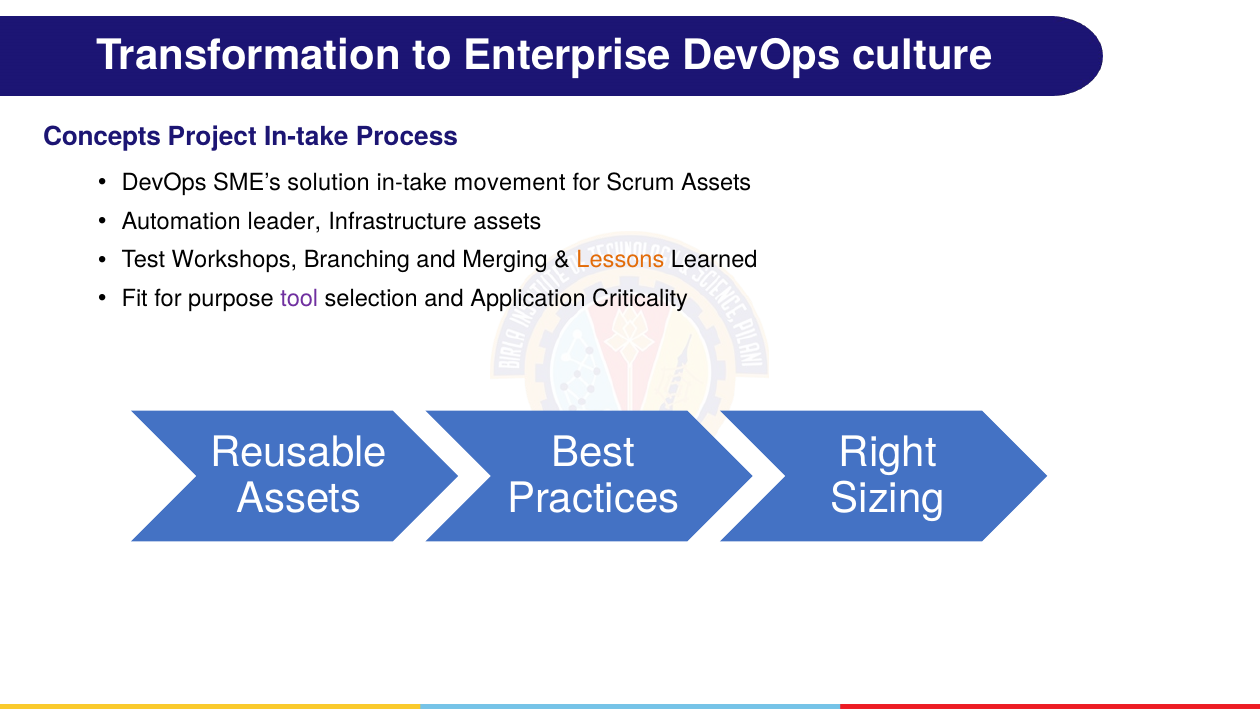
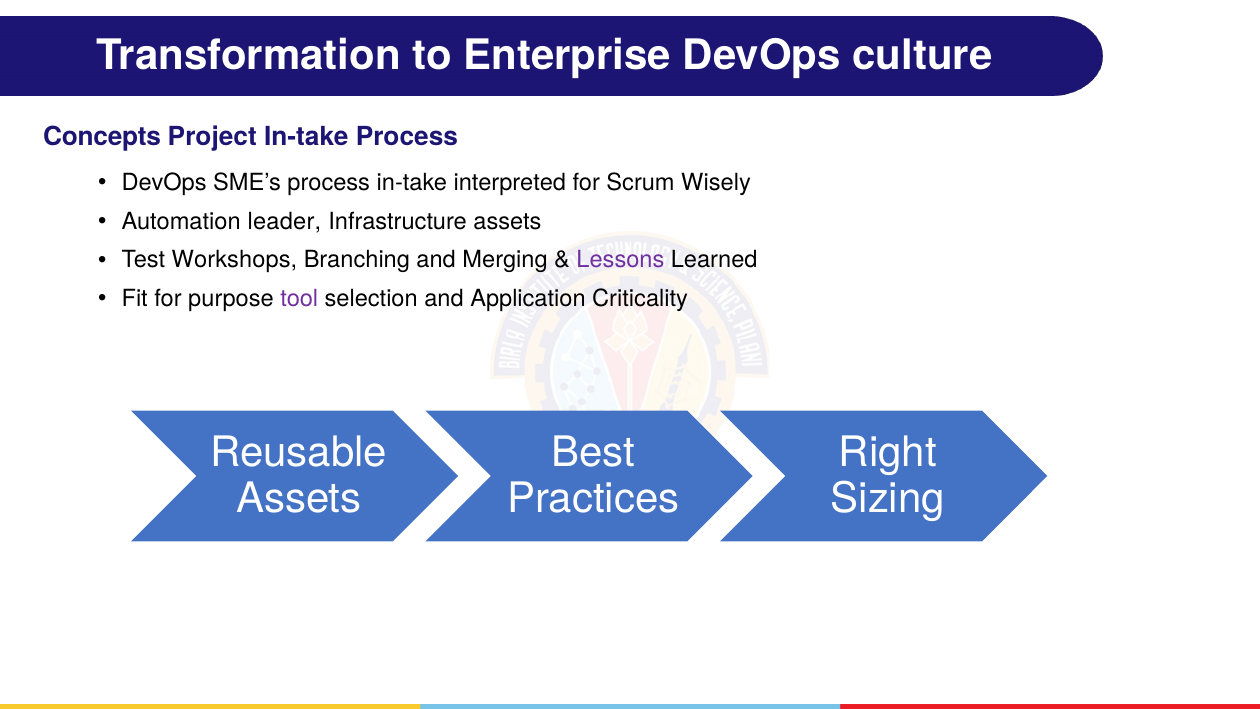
SME’s solution: solution -> process
movement: movement -> interpreted
Scrum Assets: Assets -> Wisely
Lessons colour: orange -> purple
